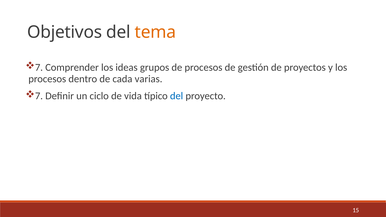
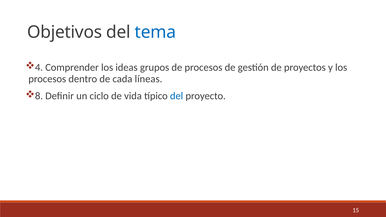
tema colour: orange -> blue
7 at (39, 67): 7 -> 4
varias: varias -> líneas
7 at (39, 96): 7 -> 8
